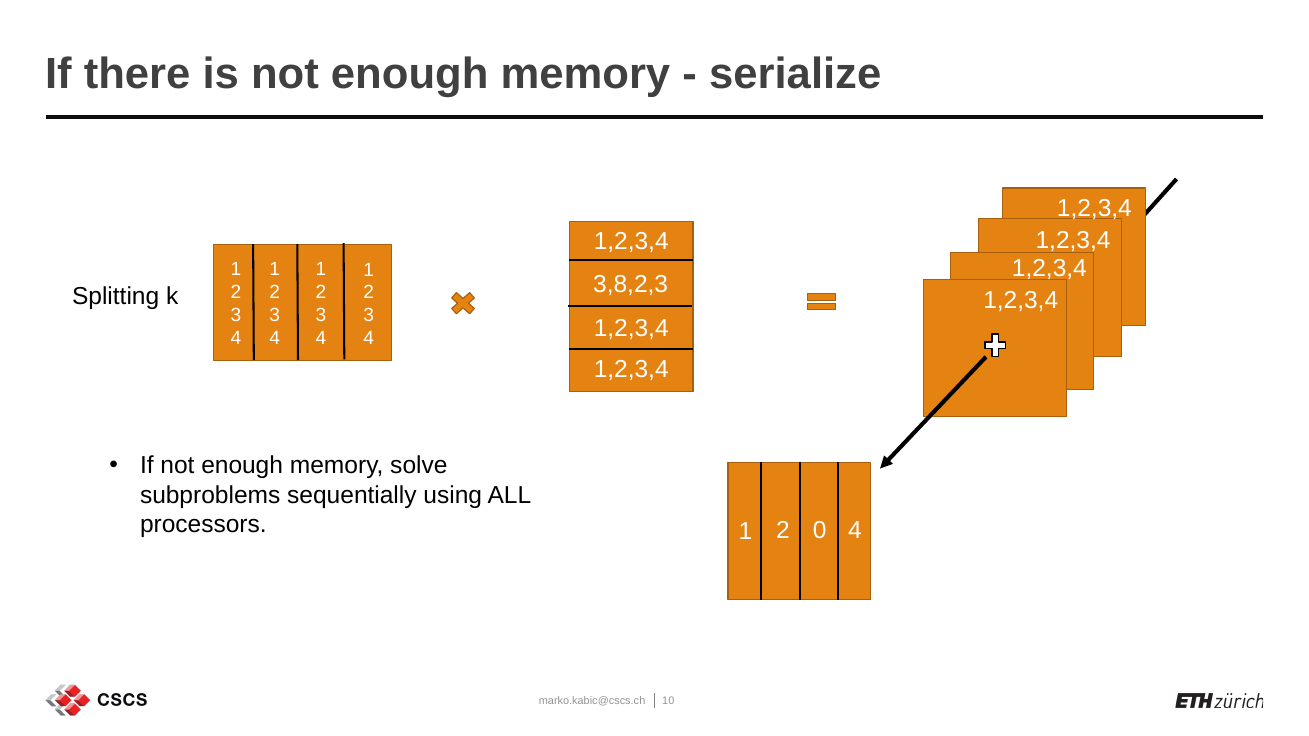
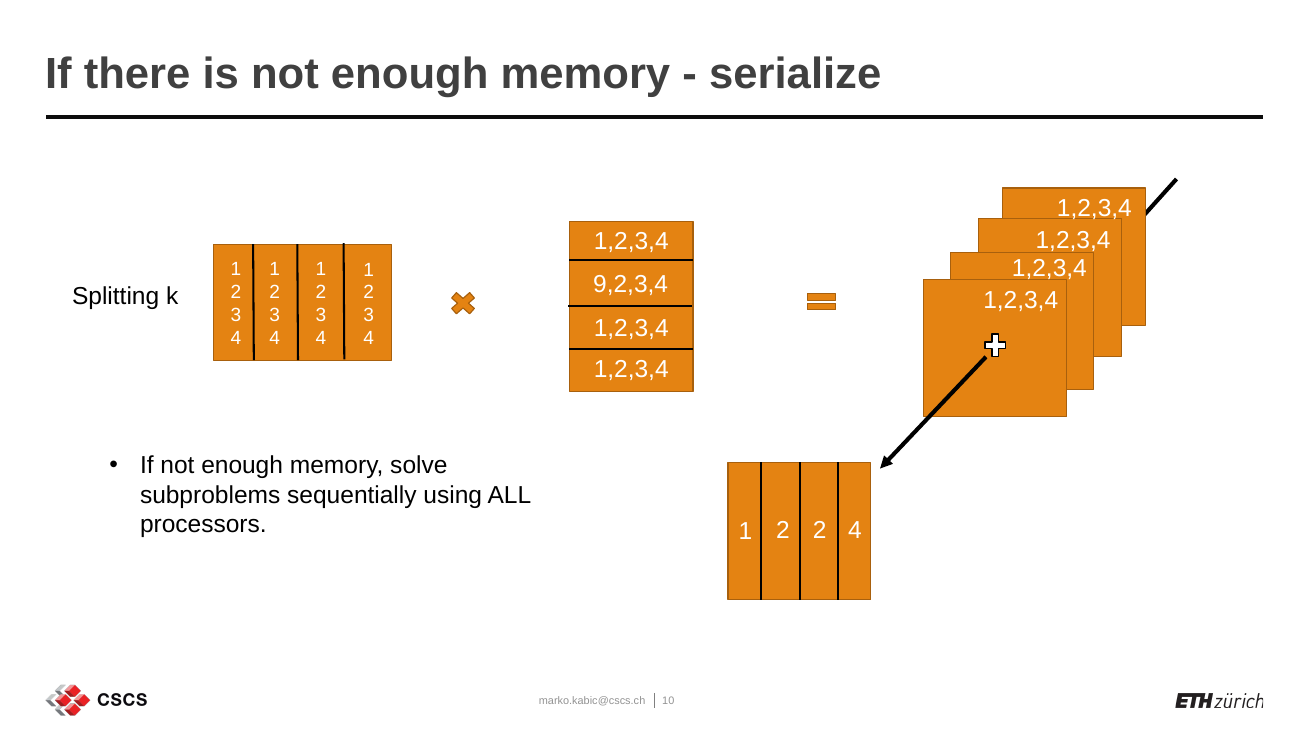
3,8,2,3: 3,8,2,3 -> 9,2,3,4
2 0: 0 -> 2
